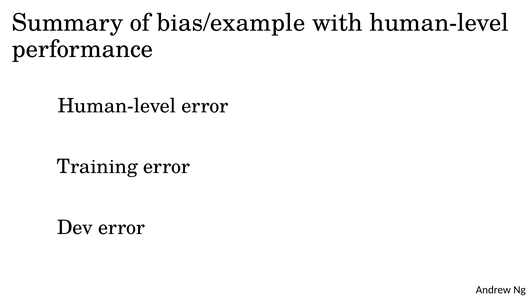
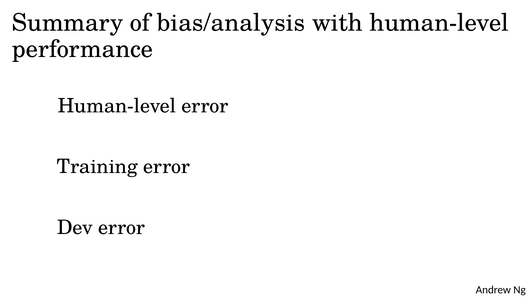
bias/example: bias/example -> bias/analysis
